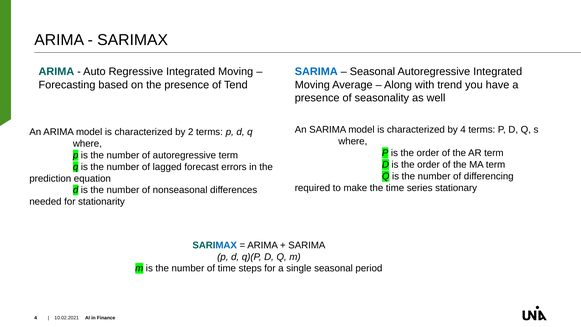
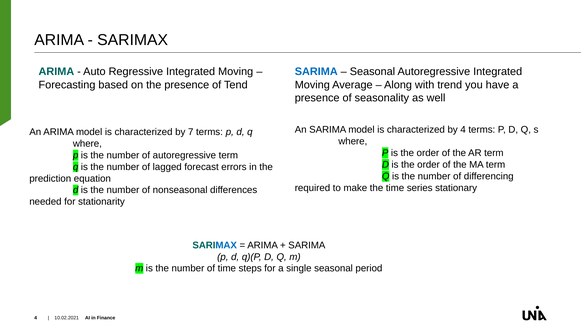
2: 2 -> 7
